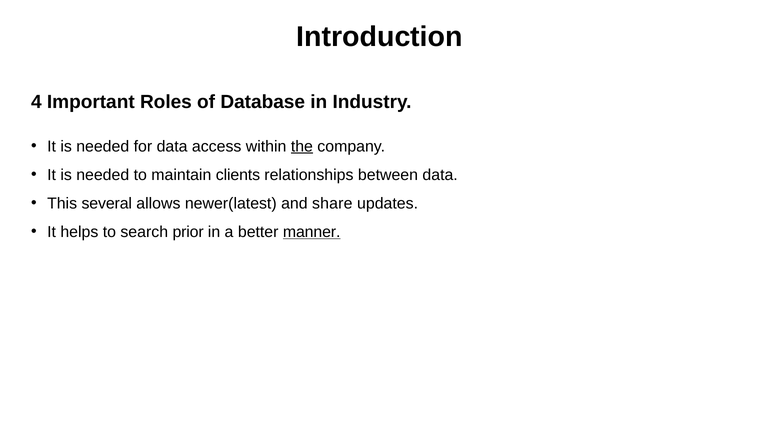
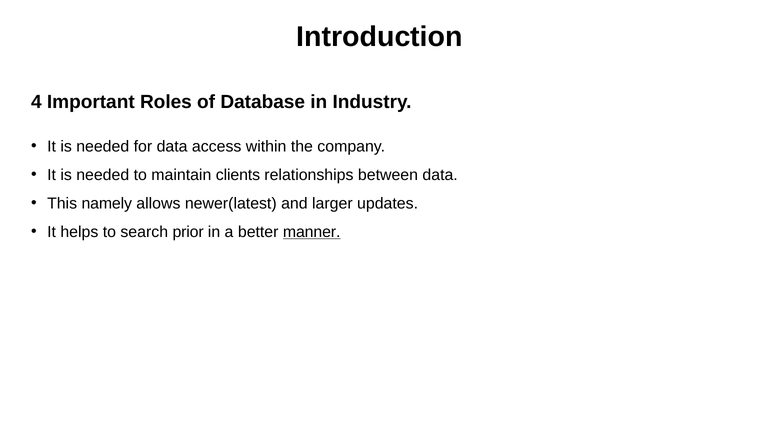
the underline: present -> none
several: several -> namely
share: share -> larger
